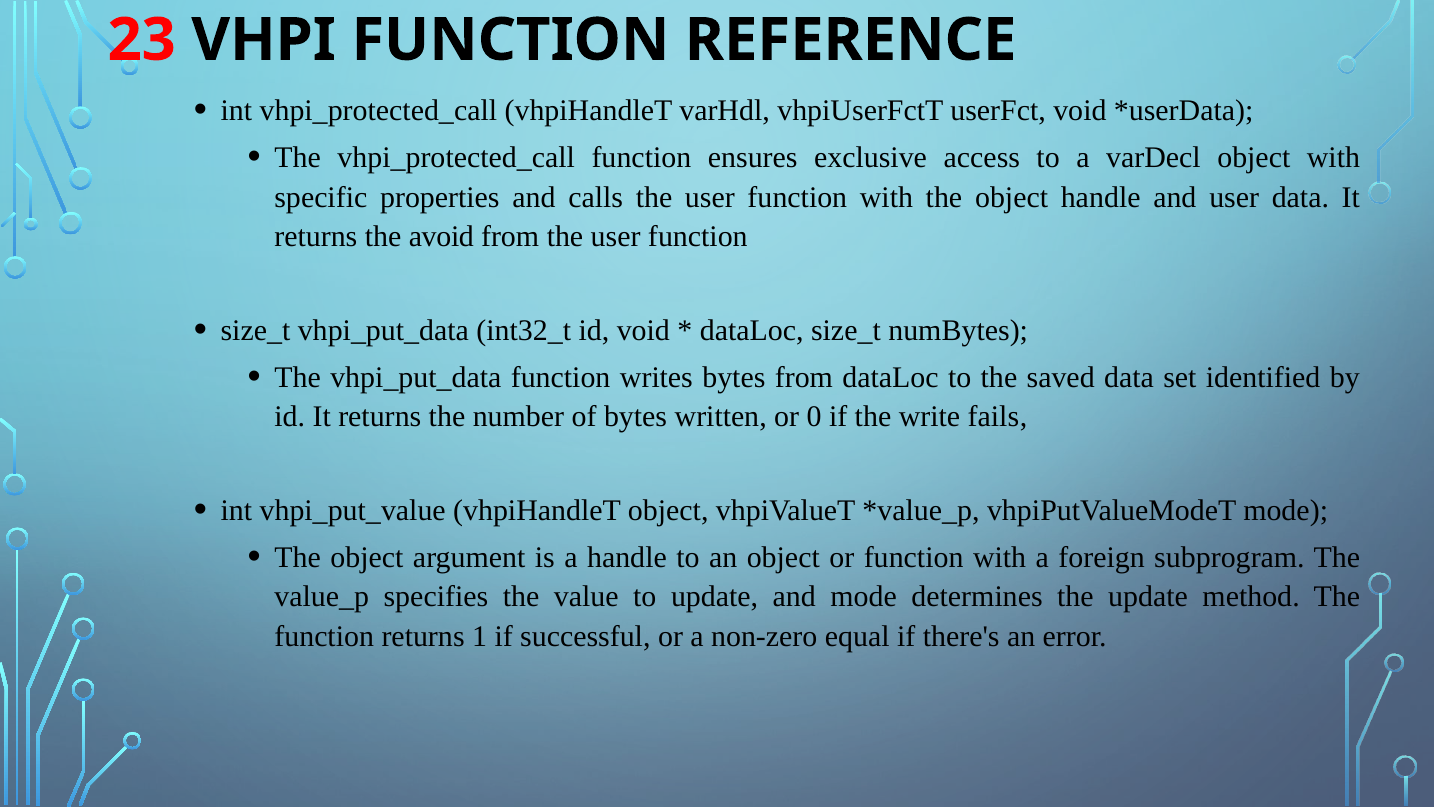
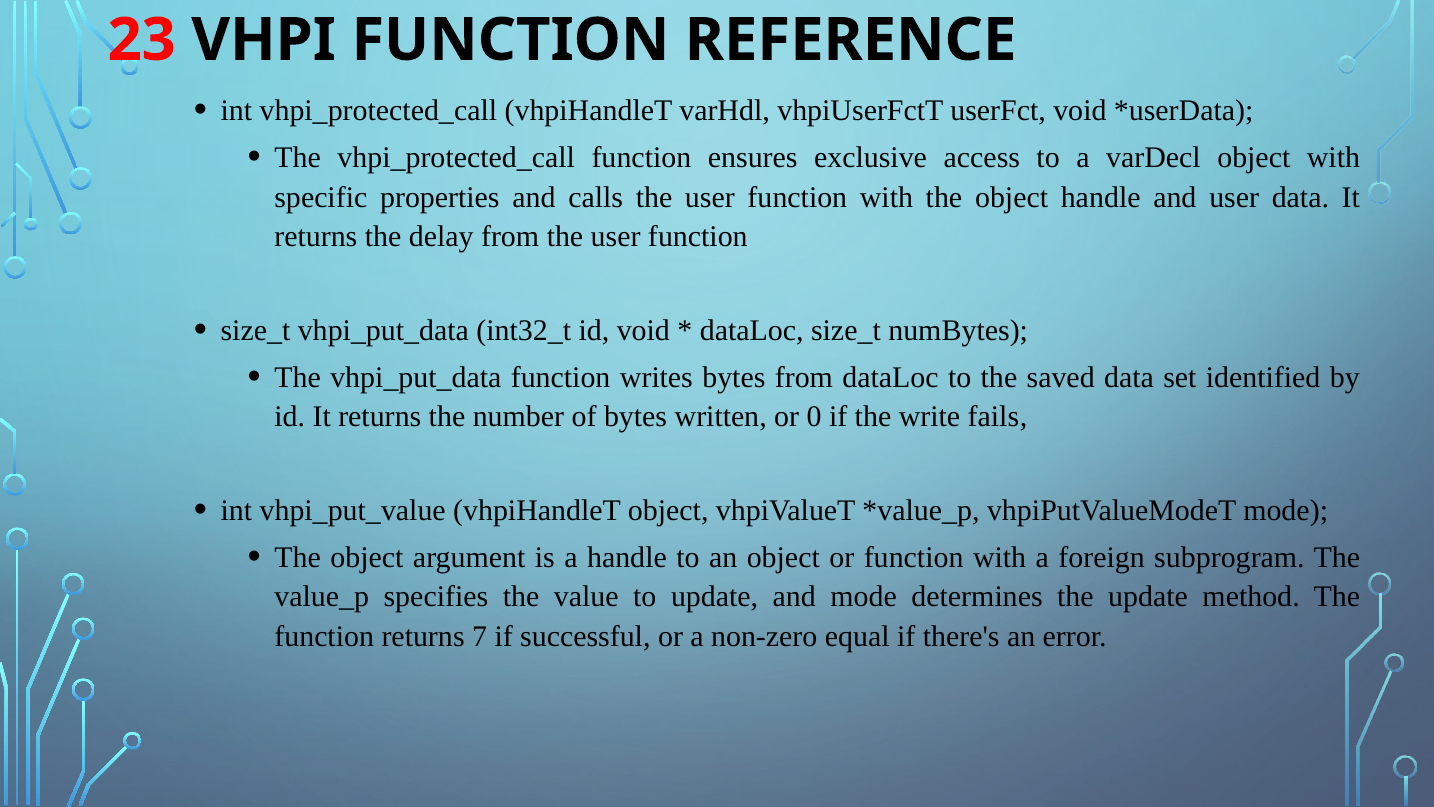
avoid: avoid -> delay
1: 1 -> 7
